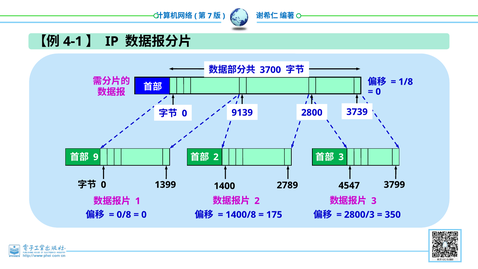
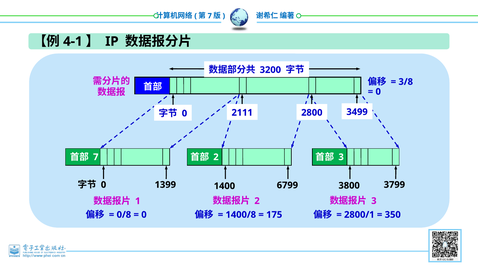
3700: 3700 -> 3200
1/8: 1/8 -> 3/8
3739: 3739 -> 3499
9139: 9139 -> 2111
9 at (96, 157): 9 -> 7
4547: 4547 -> 3800
2789: 2789 -> 6799
2800/3: 2800/3 -> 2800/1
